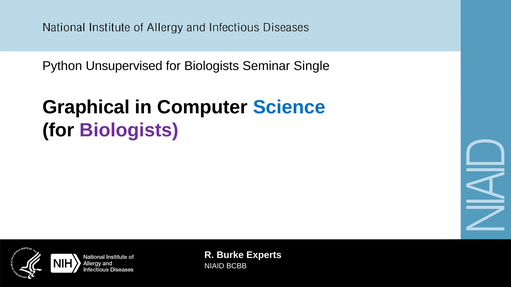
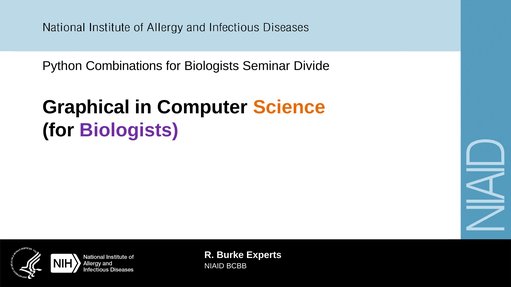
Unsupervised: Unsupervised -> Combinations
Single: Single -> Divide
Science colour: blue -> orange
